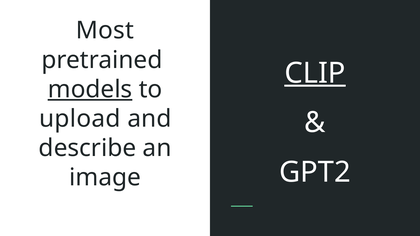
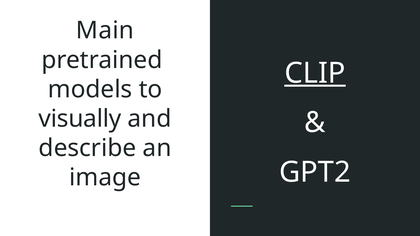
Most: Most -> Main
models underline: present -> none
upload: upload -> visually
